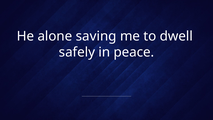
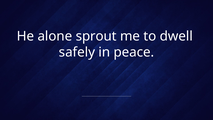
saving: saving -> sprout
